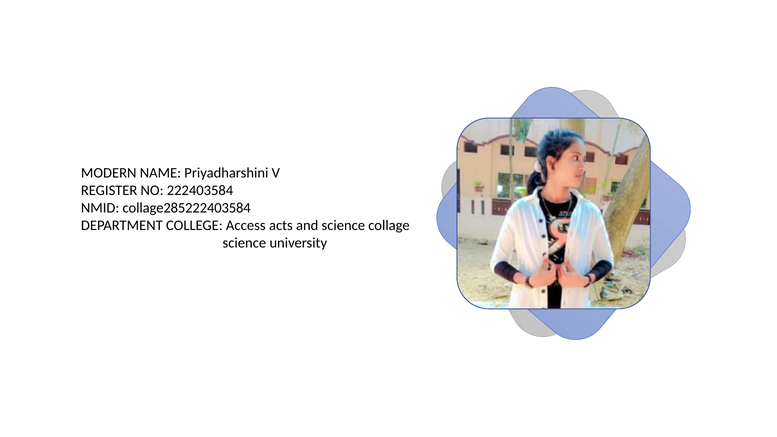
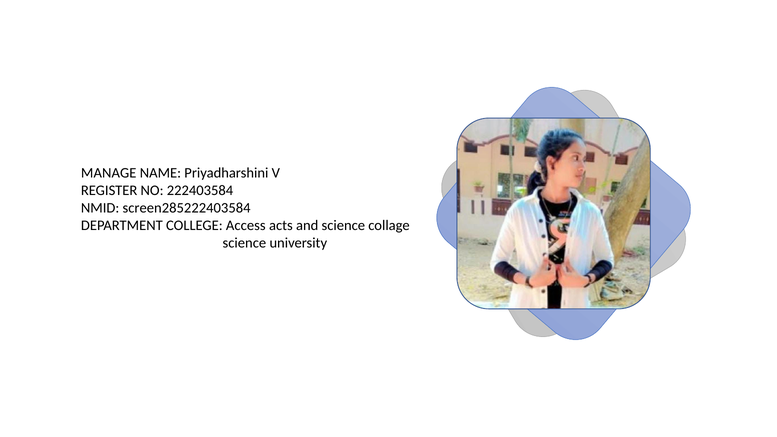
MODERN: MODERN -> MANAGE
collage285222403584: collage285222403584 -> screen285222403584
